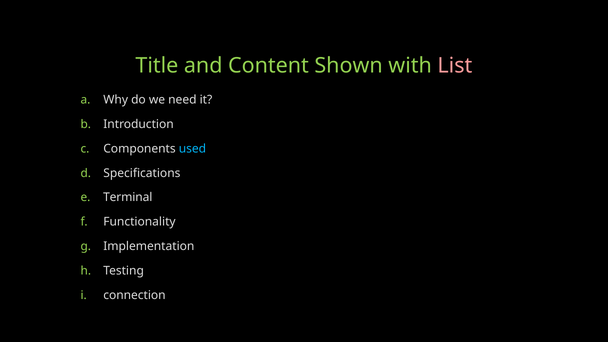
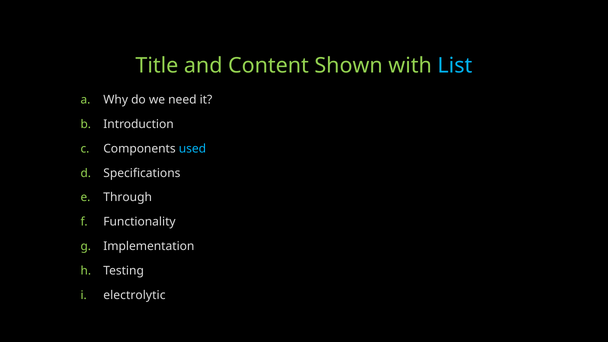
List colour: pink -> light blue
Terminal: Terminal -> Through
connection: connection -> electrolytic
